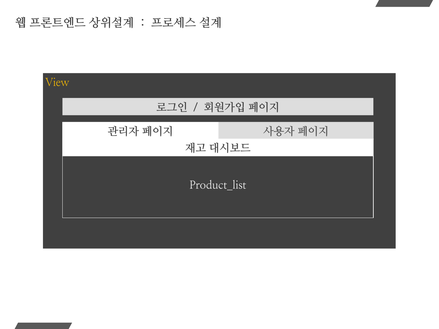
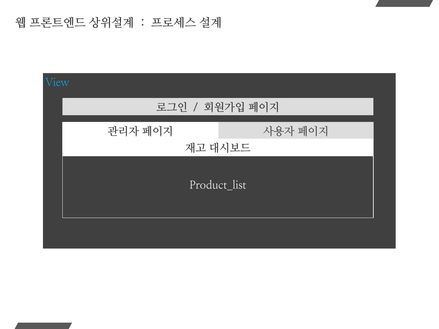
View colour: yellow -> light blue
